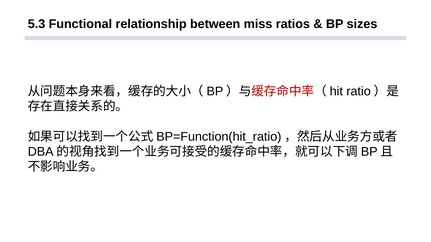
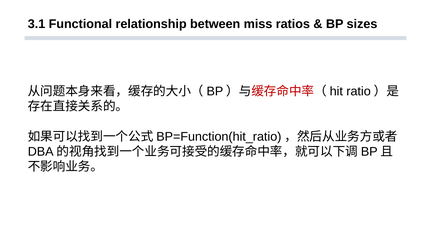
5.3: 5.3 -> 3.1
